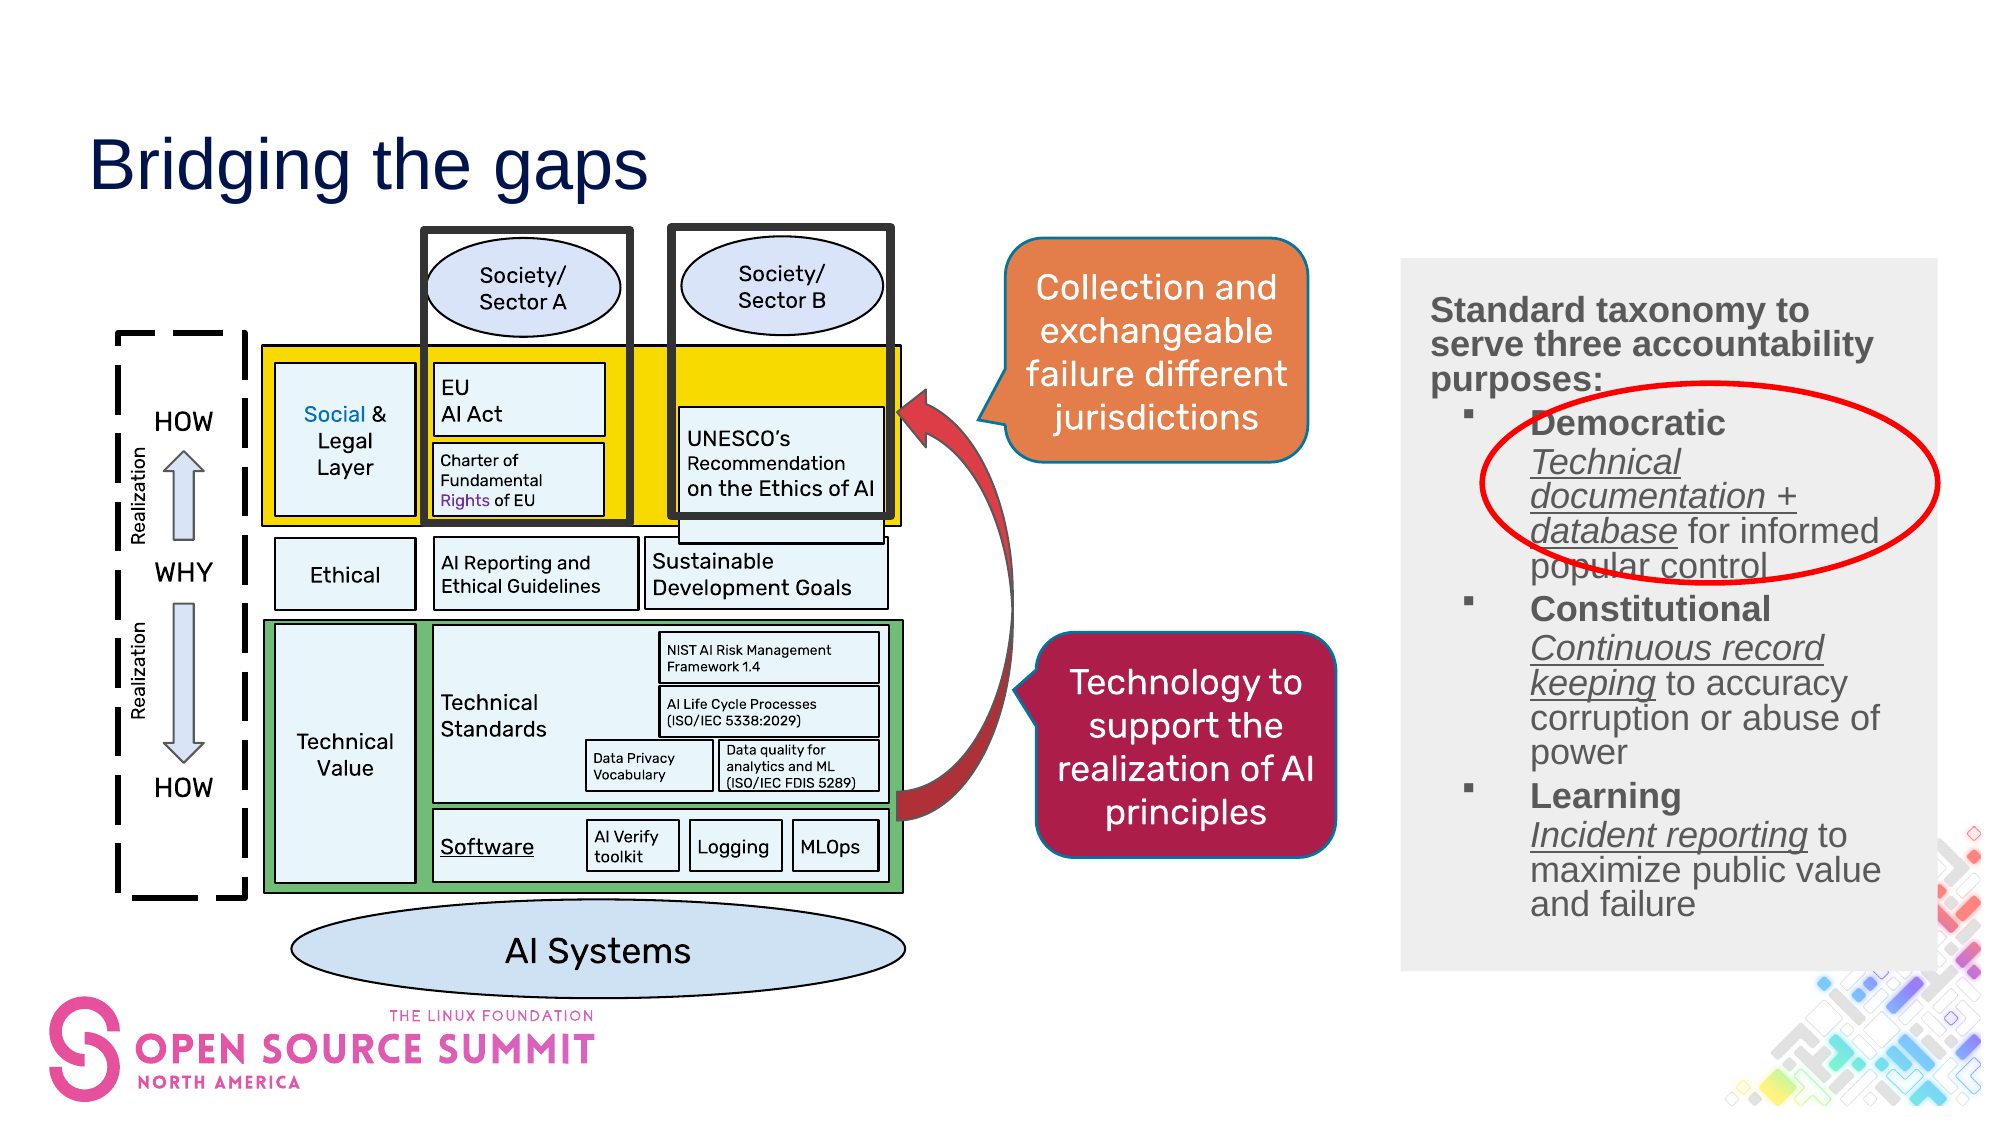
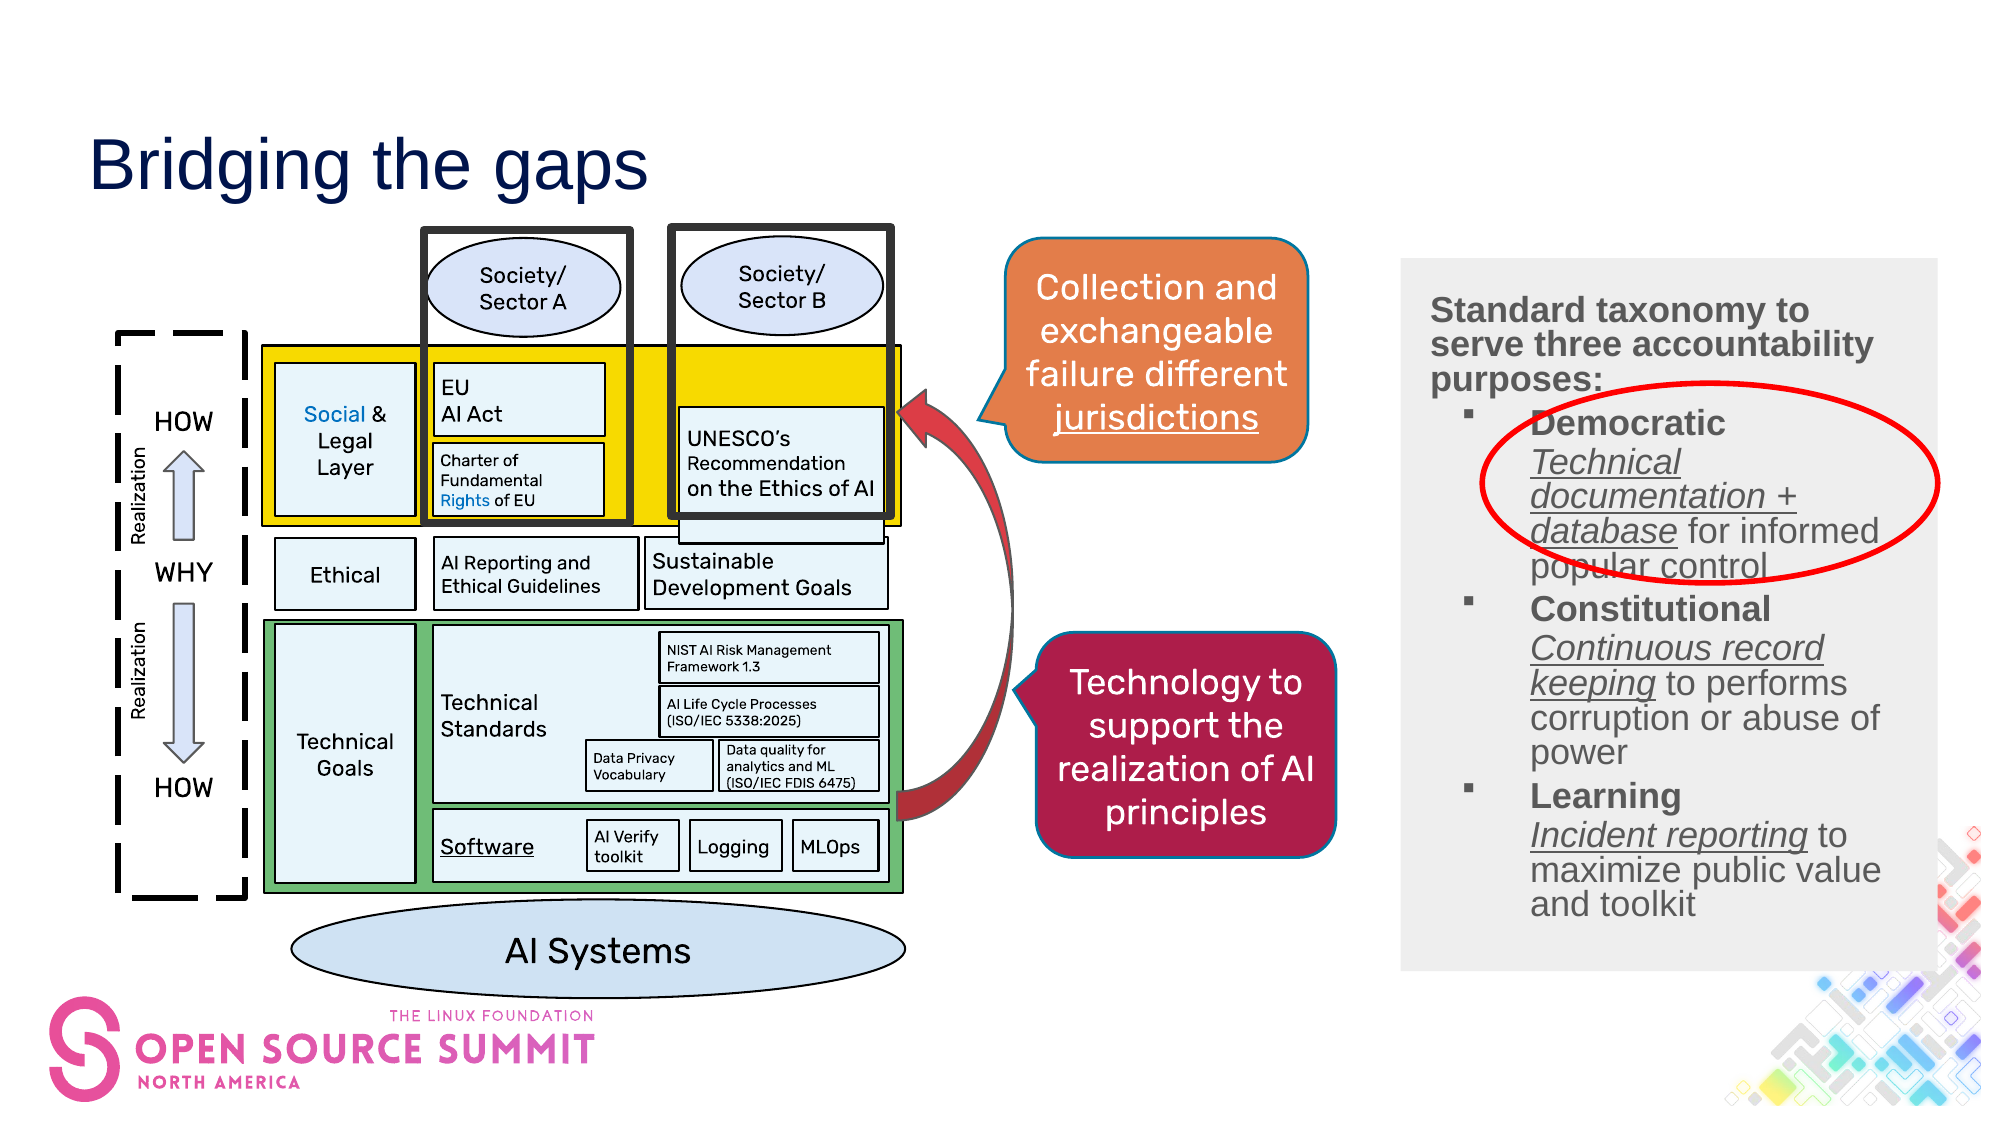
jurisdictions underline: none -> present
Rights colour: purple -> blue
1.4: 1.4 -> 1.3
accuracy: accuracy -> performs
5338:2029: 5338:2029 -> 5338:2025
Value at (345, 768): Value -> Goals
5289: 5289 -> 6475
and failure: failure -> toolkit
